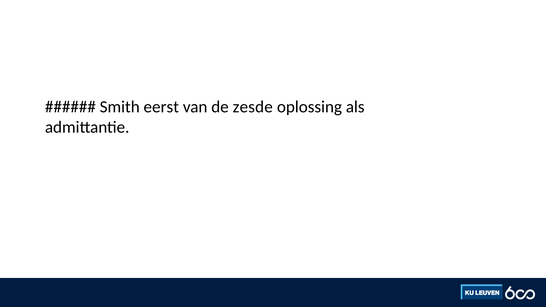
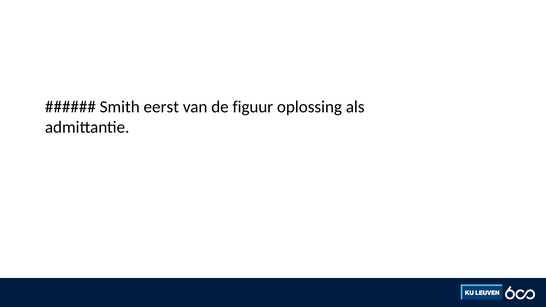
zesde: zesde -> figuur
